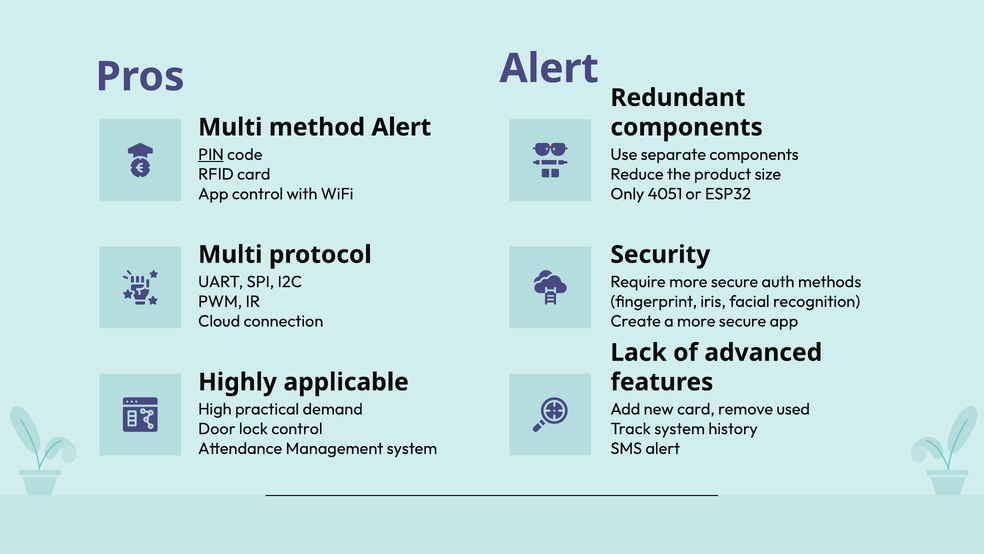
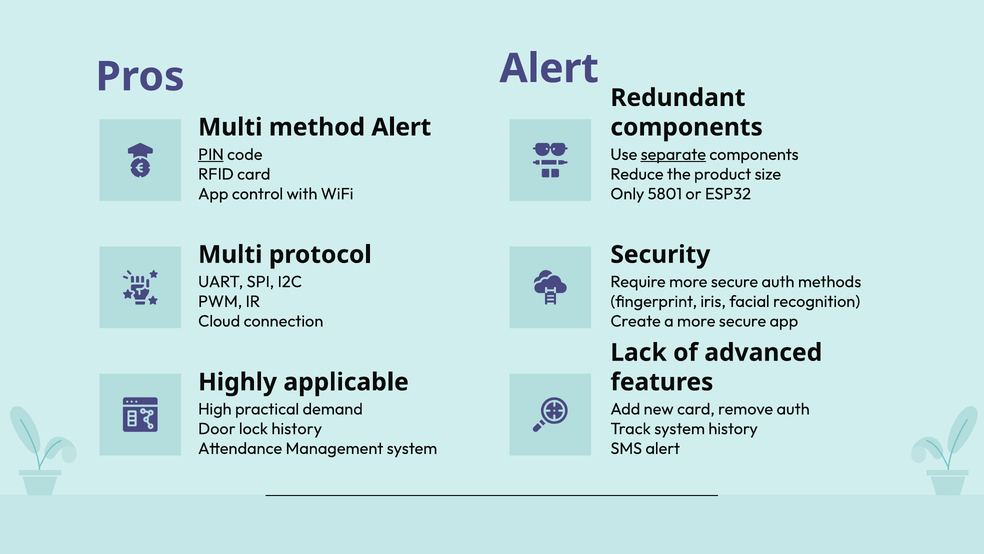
separate underline: none -> present
4051: 4051 -> 5801
remove used: used -> auth
lock control: control -> history
